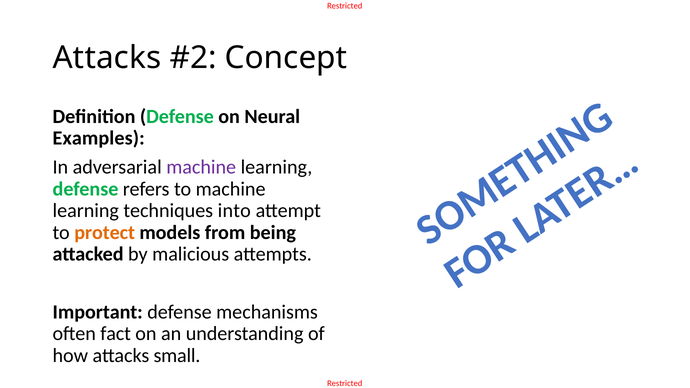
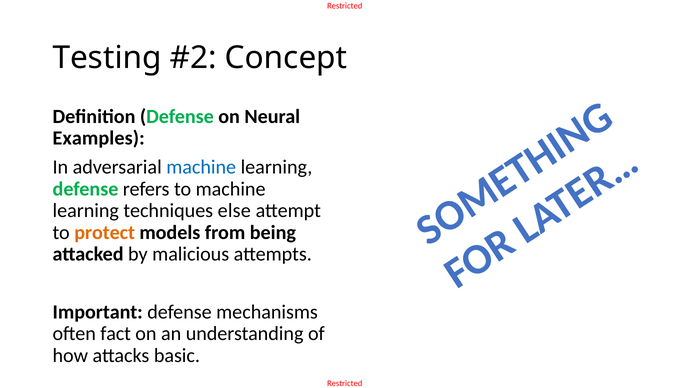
Attacks at (107, 58): Attacks -> Testing
machine at (201, 167) colour: purple -> blue
into: into -> else
small: small -> basic
